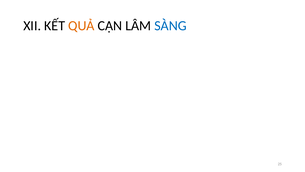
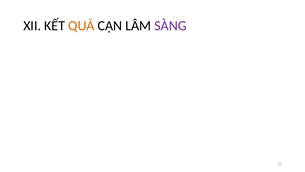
SÀNG colour: blue -> purple
